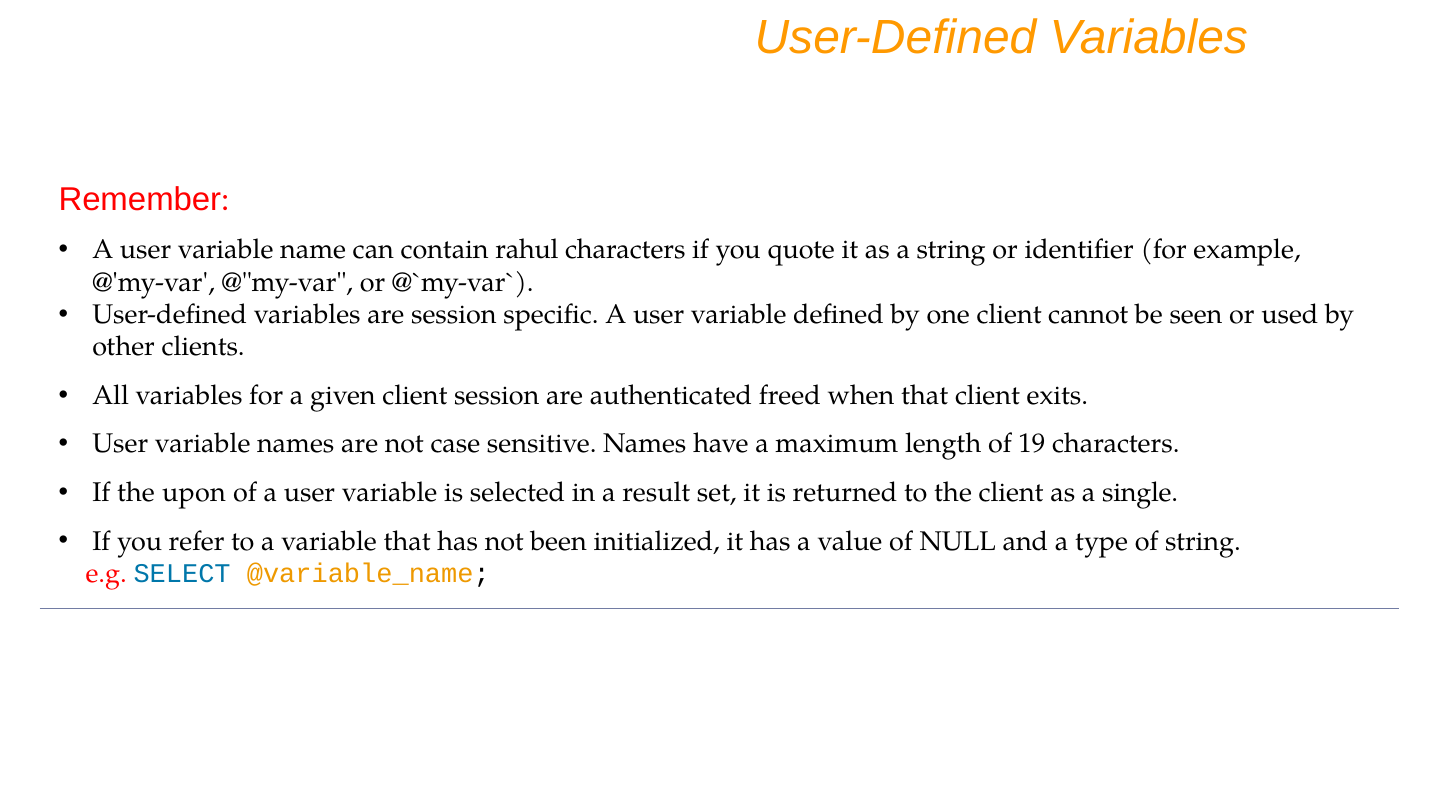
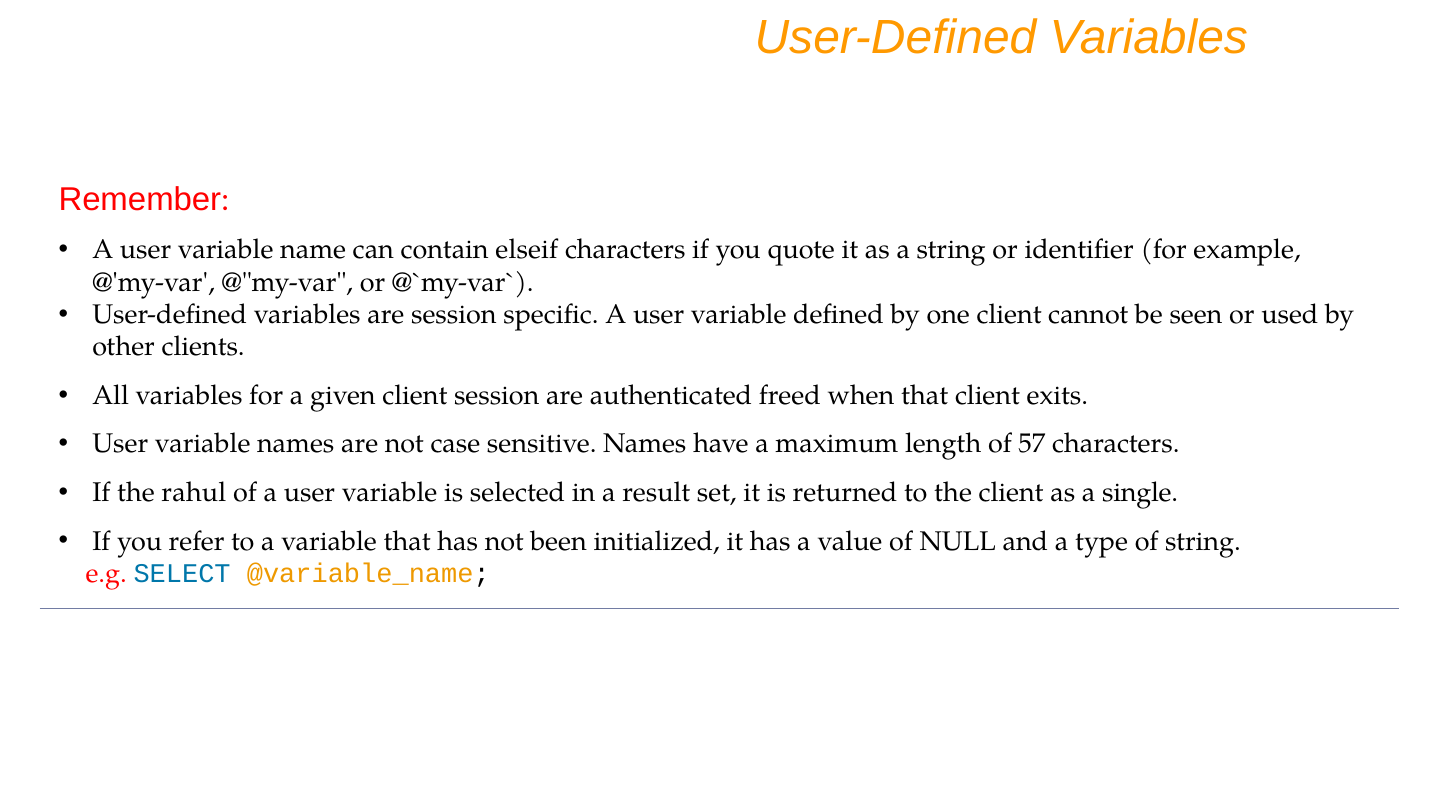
rahul: rahul -> elseif
19: 19 -> 57
upon: upon -> rahul
